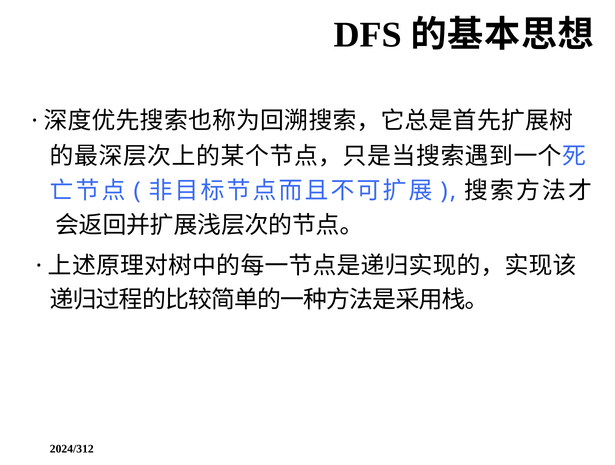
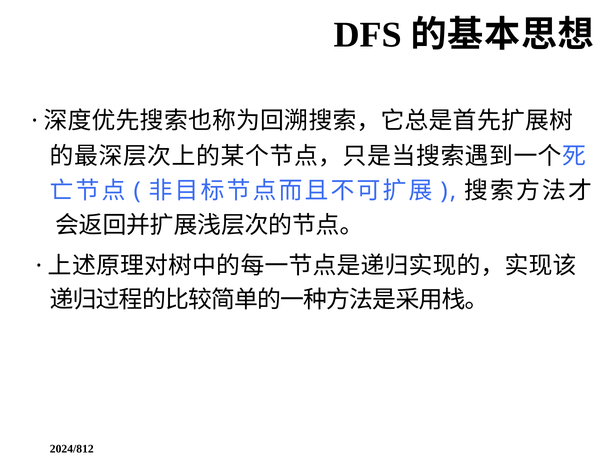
2024/312: 2024/312 -> 2024/812
